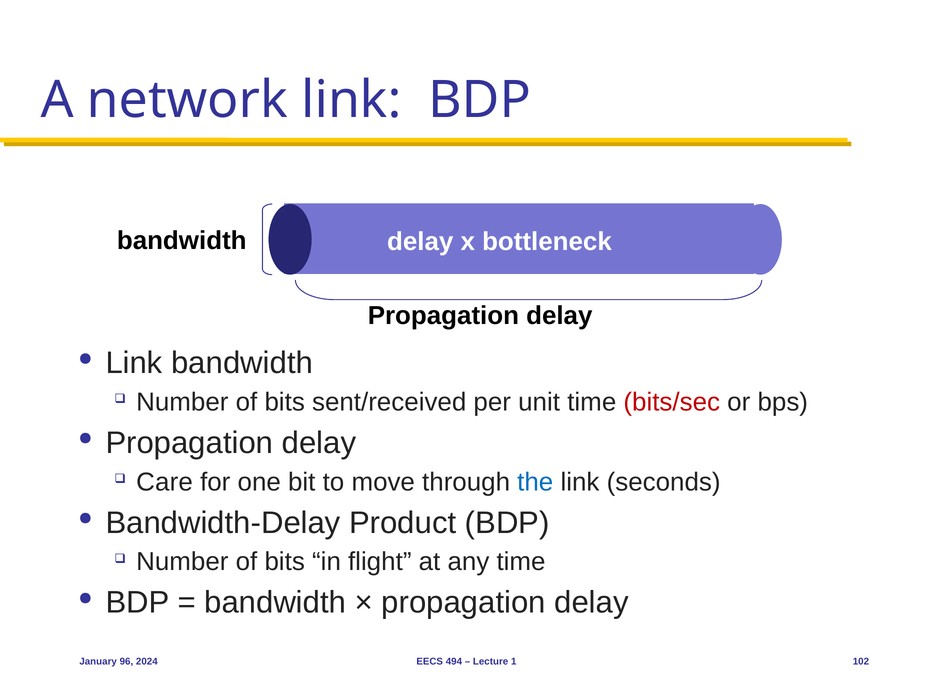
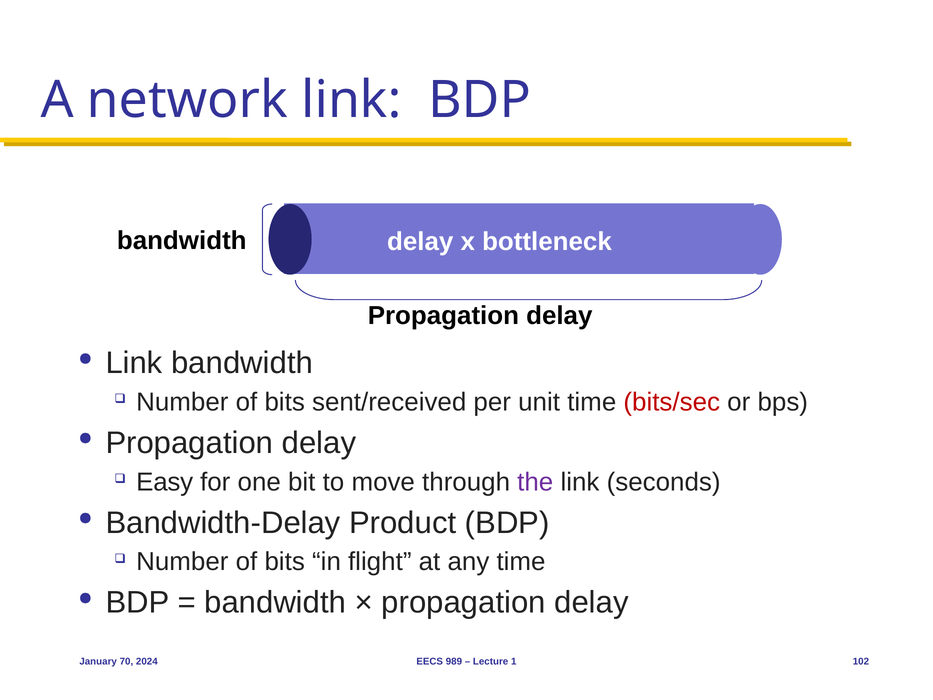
Care: Care -> Easy
the colour: blue -> purple
96: 96 -> 70
494: 494 -> 989
